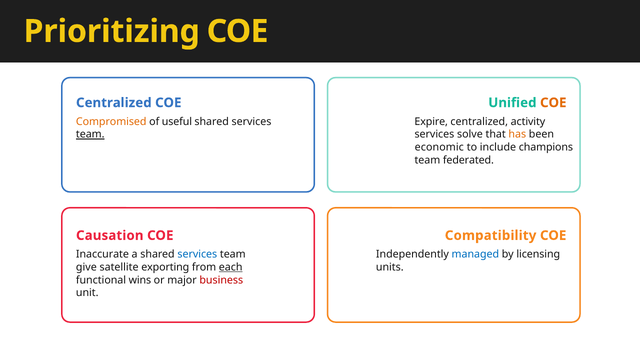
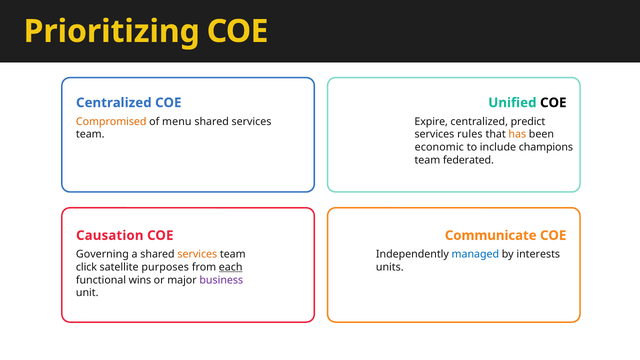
COE at (553, 103) colour: orange -> black
useful: useful -> menu
activity: activity -> predict
team at (90, 134) underline: present -> none
solve: solve -> rules
Compatibility: Compatibility -> Communicate
Inaccurate: Inaccurate -> Governing
services at (197, 254) colour: blue -> orange
licensing: licensing -> interests
give: give -> click
exporting: exporting -> purposes
business colour: red -> purple
